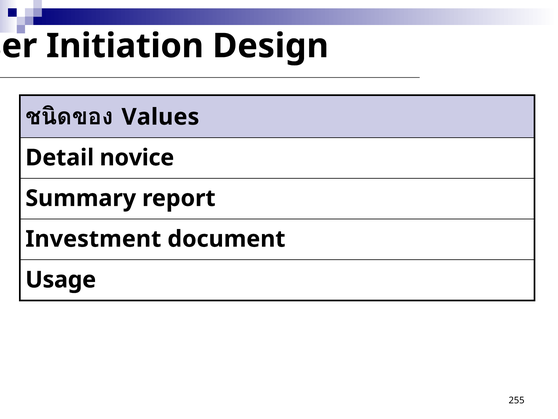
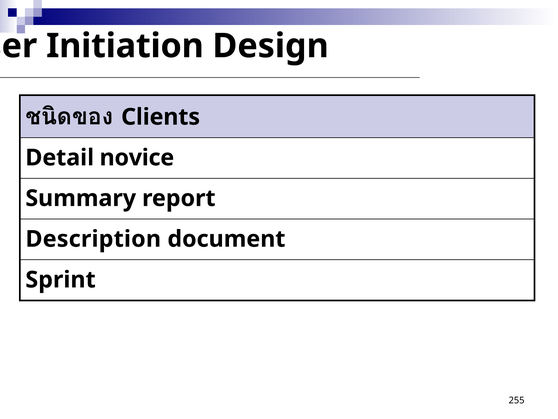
Values: Values -> Clients
Investment: Investment -> Description
Usage: Usage -> Sprint
